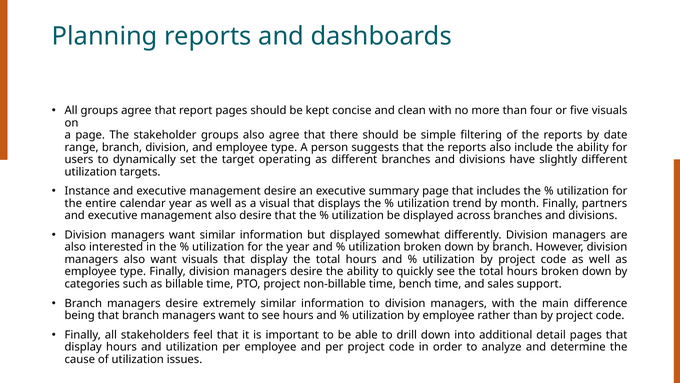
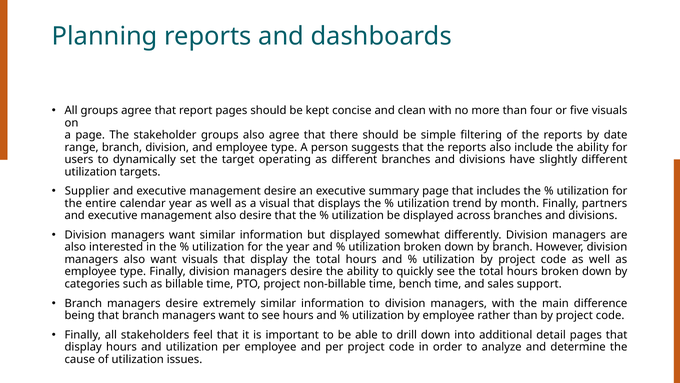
Instance: Instance -> Supplier
